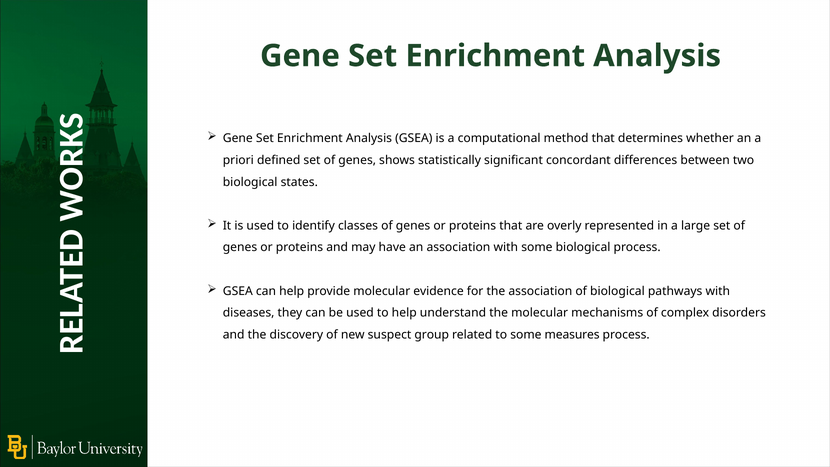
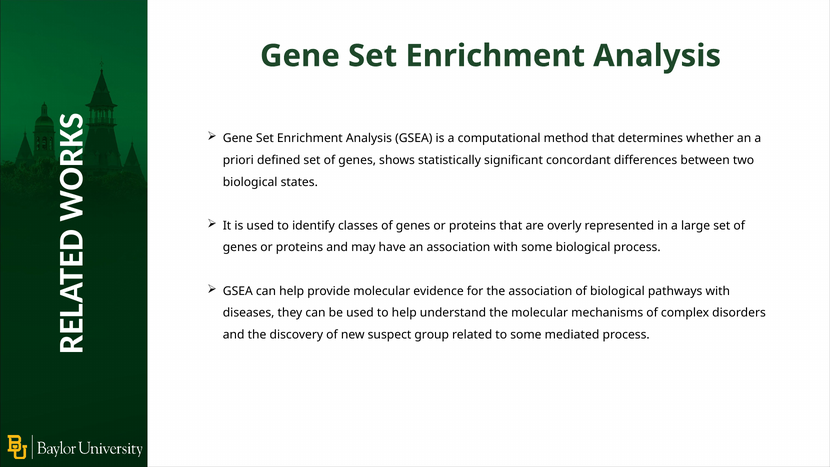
measures: measures -> mediated
